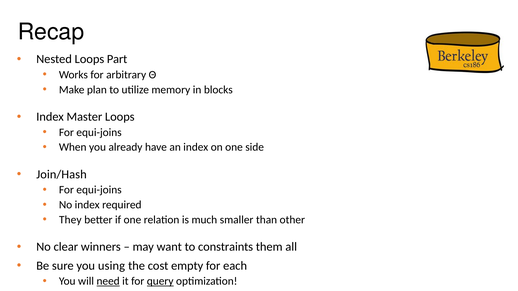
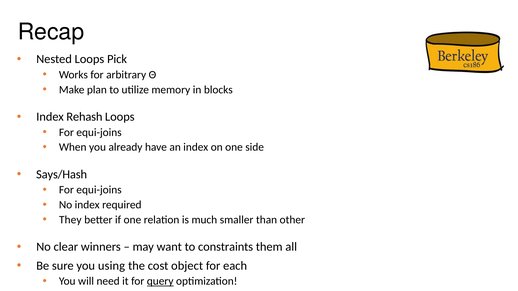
Part: Part -> Pick
Master: Master -> Rehash
Join/Hash: Join/Hash -> Says/Hash
empty: empty -> object
need underline: present -> none
